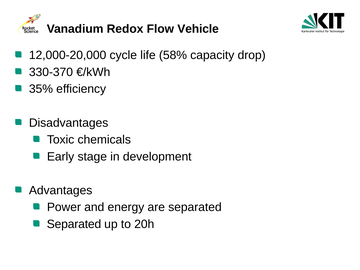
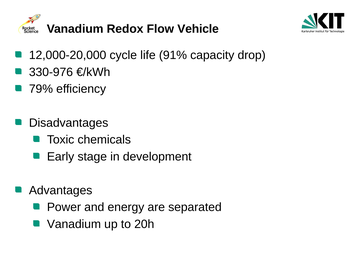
58%: 58% -> 91%
330-370: 330-370 -> 330-976
35%: 35% -> 79%
Separated at (74, 224): Separated -> Vanadium
